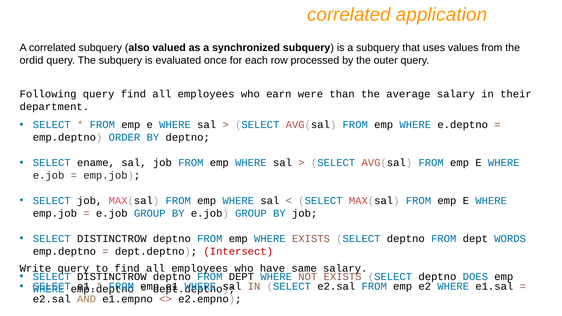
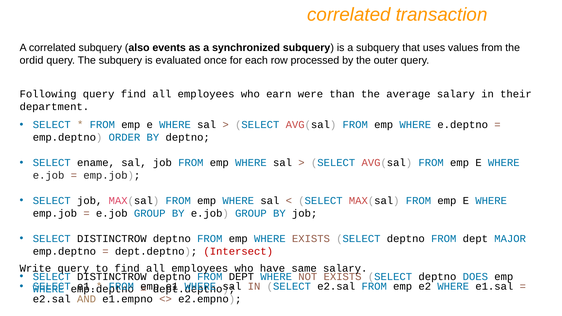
application: application -> transaction
valued: valued -> events
WORDS: WORDS -> MAJOR
